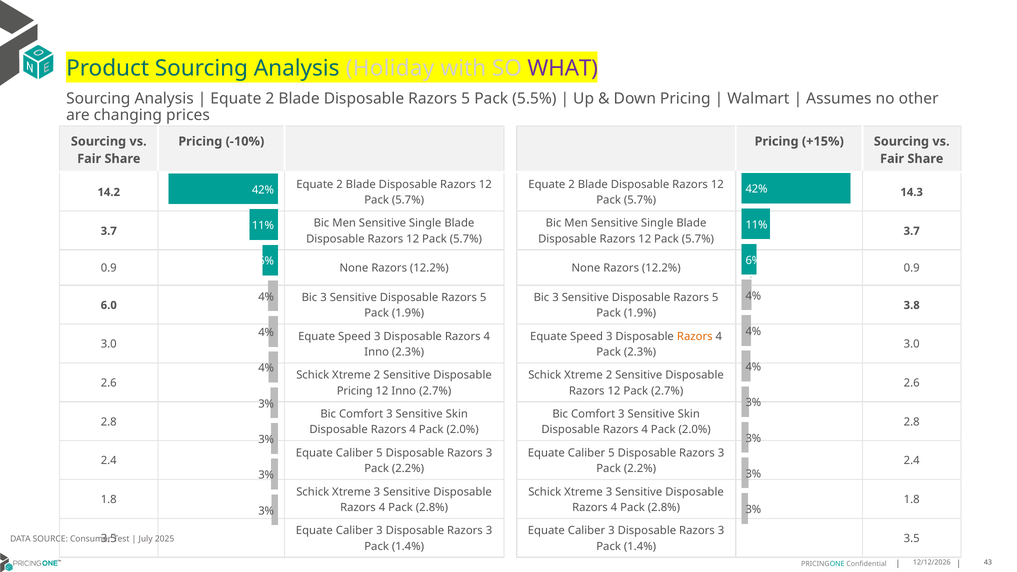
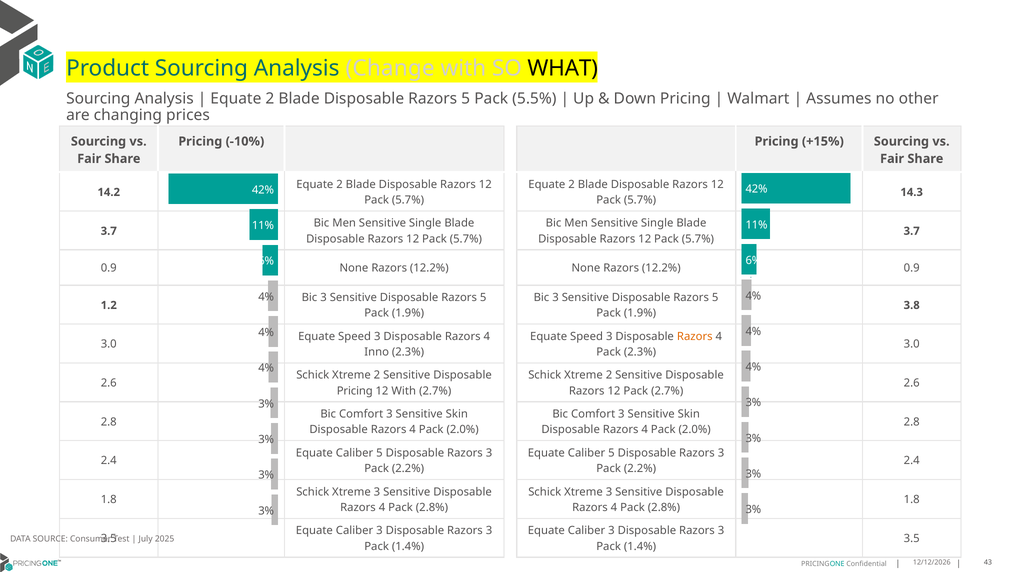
Holiday: Holiday -> Change
WHAT colour: purple -> black
6.0: 6.0 -> 1.2
12 Inno: Inno -> With
